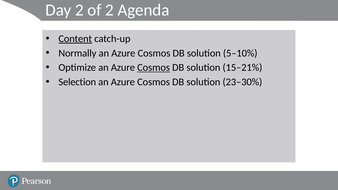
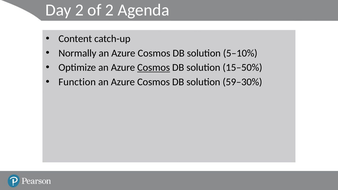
Content underline: present -> none
15–21%: 15–21% -> 15–50%
Selection: Selection -> Function
23–30%: 23–30% -> 59–30%
